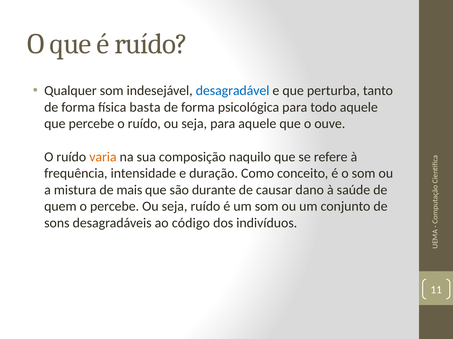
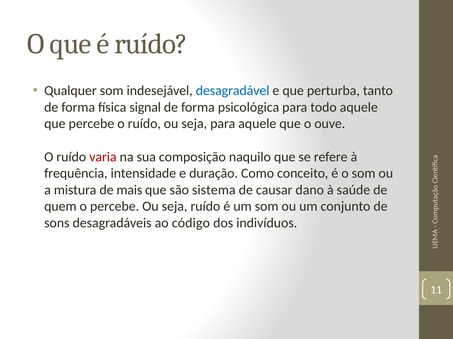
basta: basta -> signal
varia colour: orange -> red
durante: durante -> sistema
